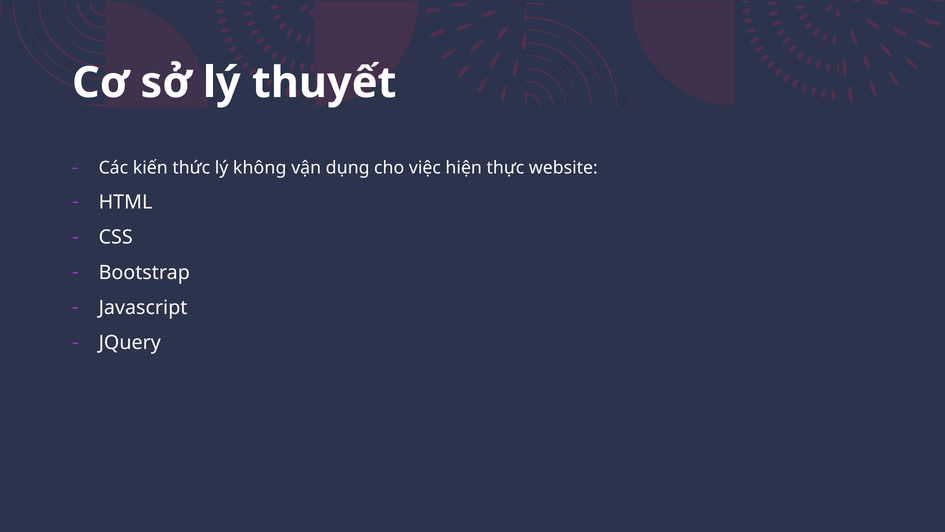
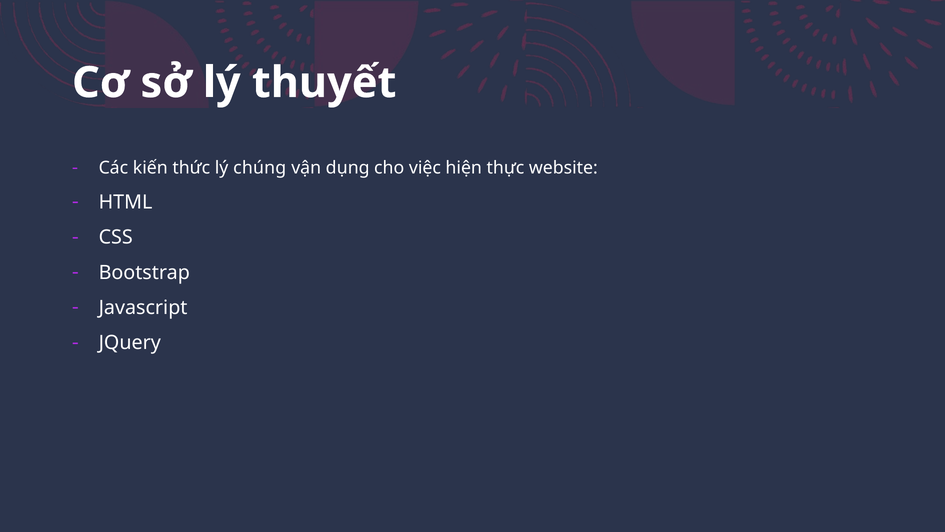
không: không -> chúng
